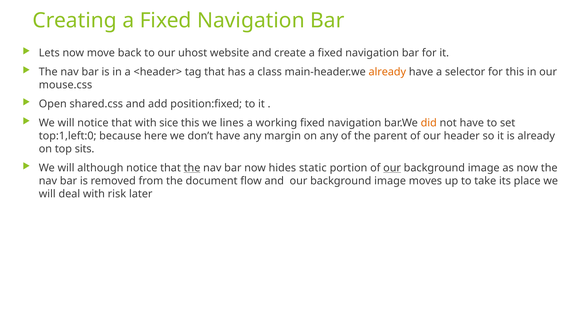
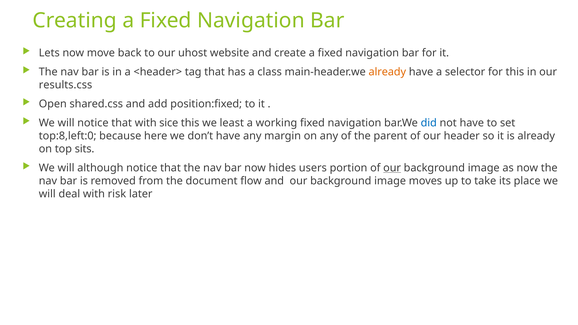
mouse.css: mouse.css -> results.css
lines: lines -> least
did colour: orange -> blue
top:1,left:0: top:1,left:0 -> top:8,left:0
the at (192, 168) underline: present -> none
static: static -> users
